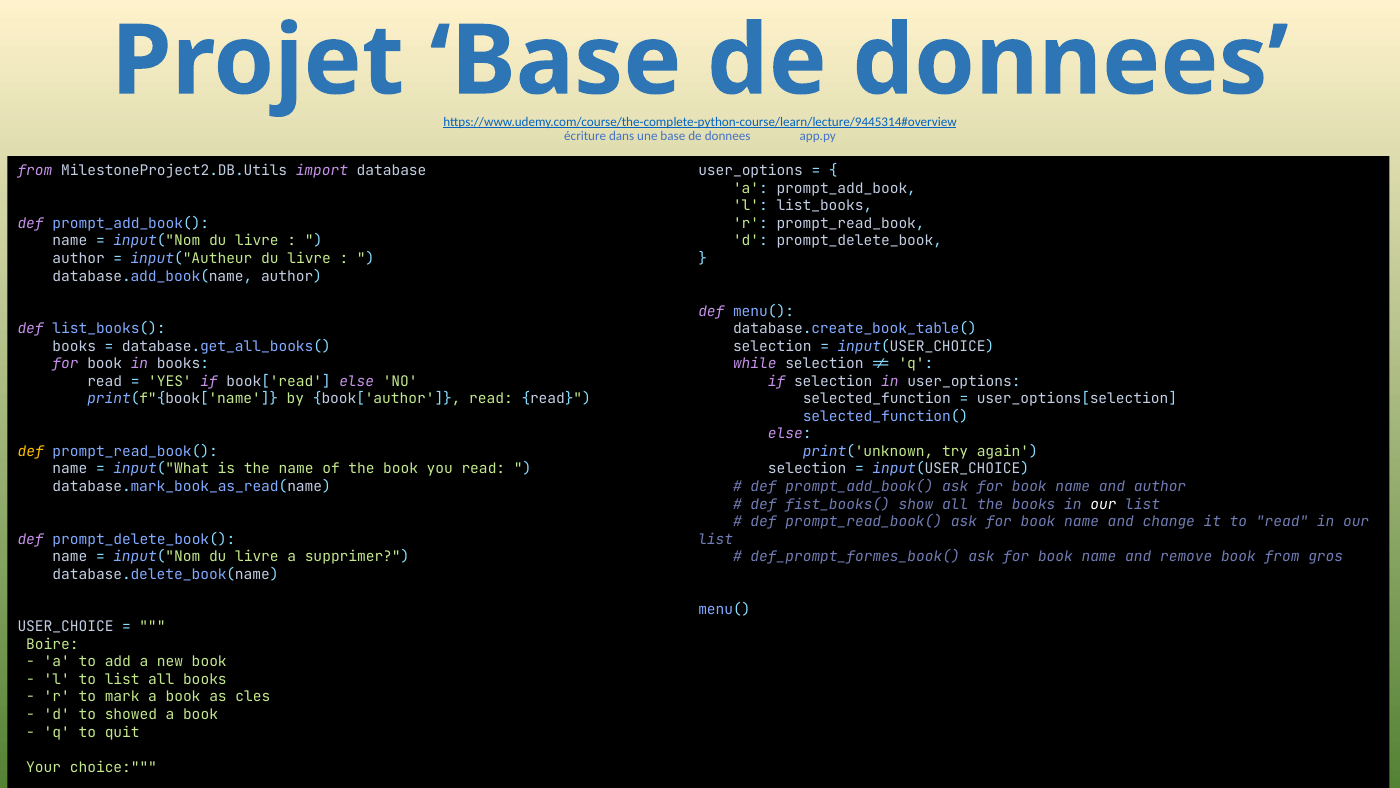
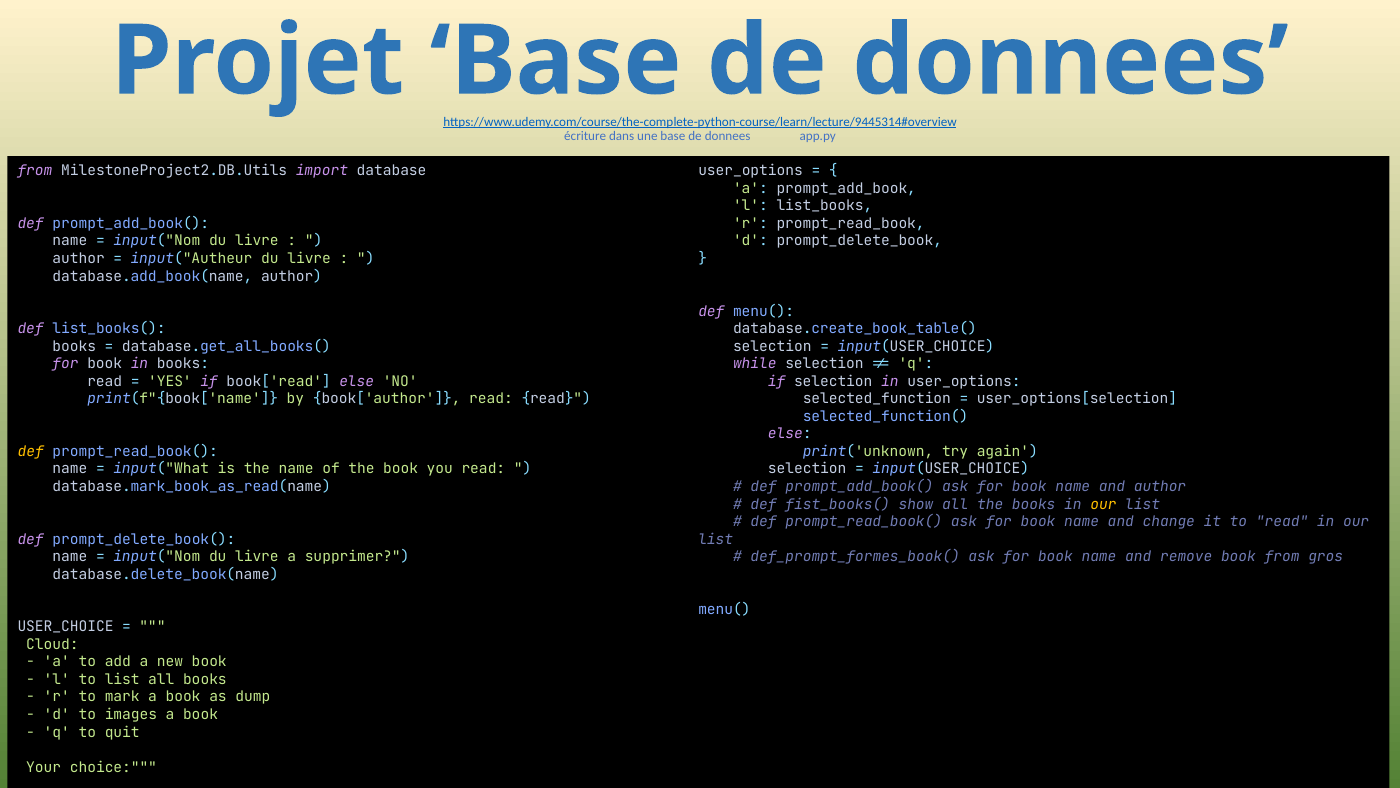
our at (1103, 504) colour: white -> yellow
Boire: Boire -> Cloud
cles: cles -> dump
showed: showed -> images
